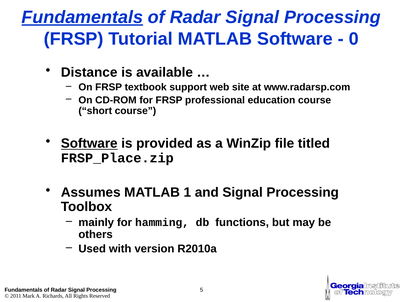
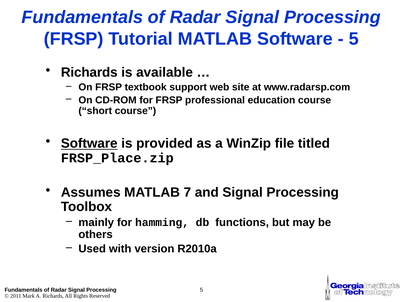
Fundamentals at (82, 17) underline: present -> none
0 at (354, 39): 0 -> 5
Distance at (89, 73): Distance -> Richards
1: 1 -> 7
